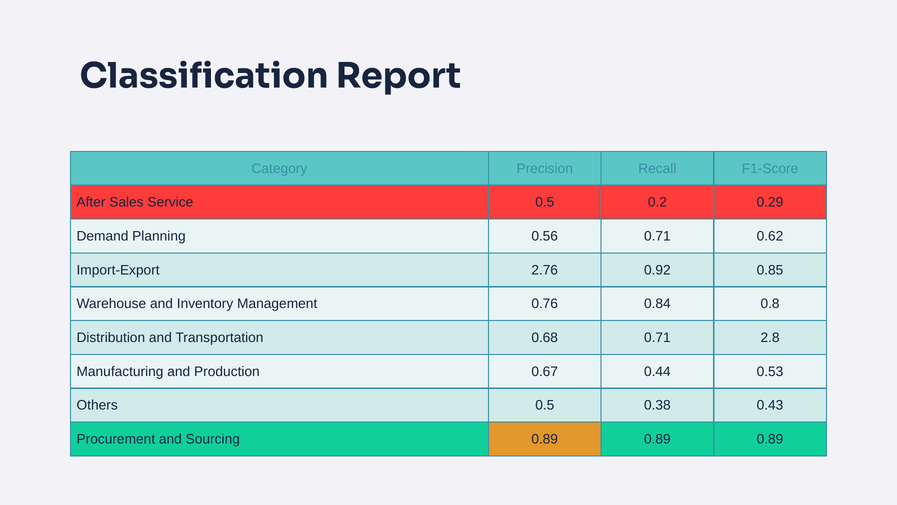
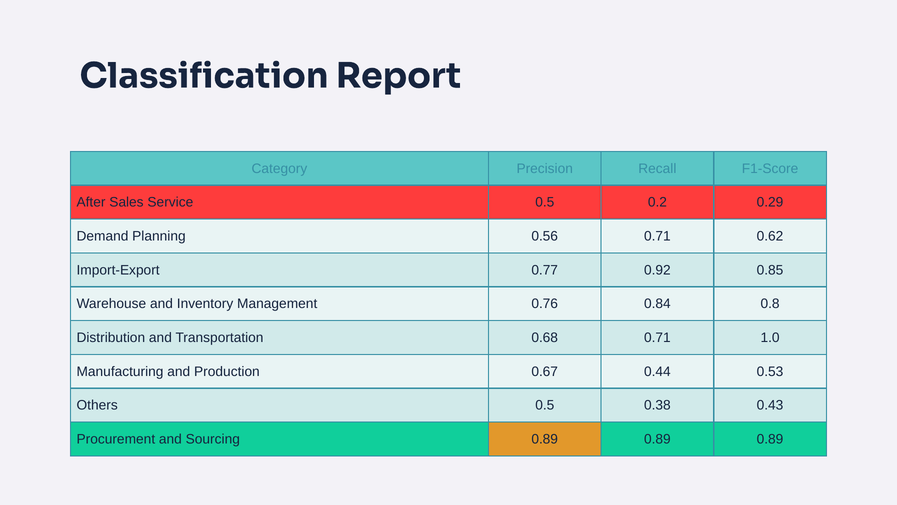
2.76: 2.76 -> 0.77
2.8: 2.8 -> 1.0
